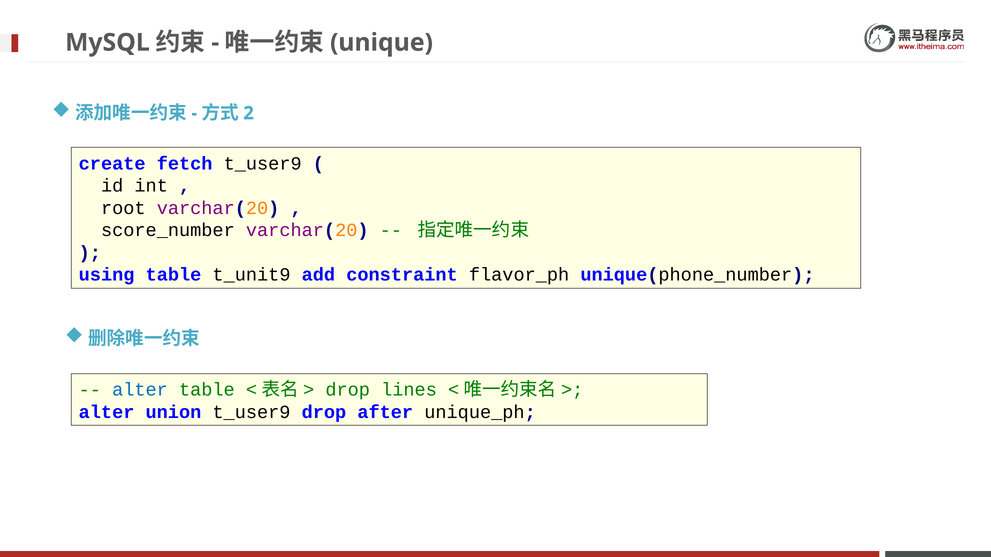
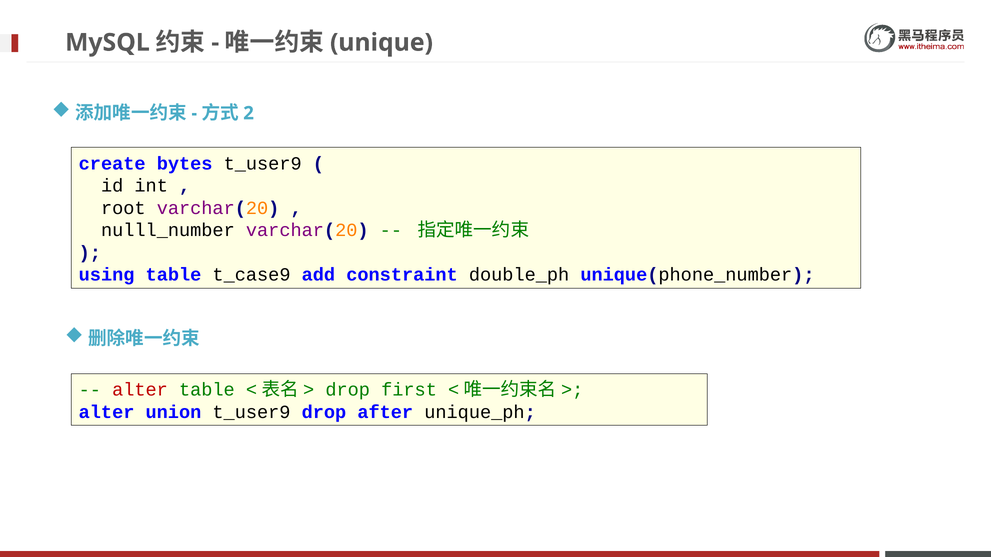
fetch: fetch -> bytes
score_number: score_number -> nulll_number
t_unit9: t_unit9 -> t_case9
flavor_ph: flavor_ph -> double_ph
alter at (140, 390) colour: blue -> red
lines: lines -> first
